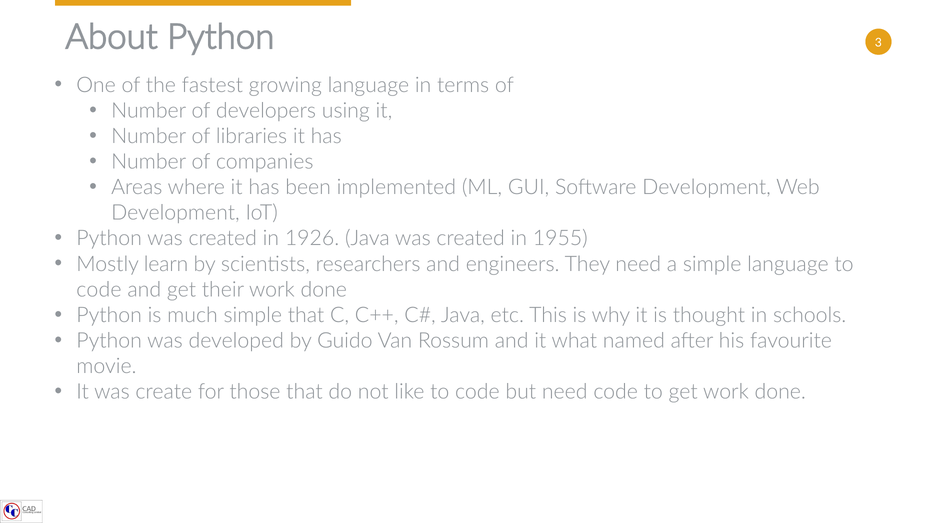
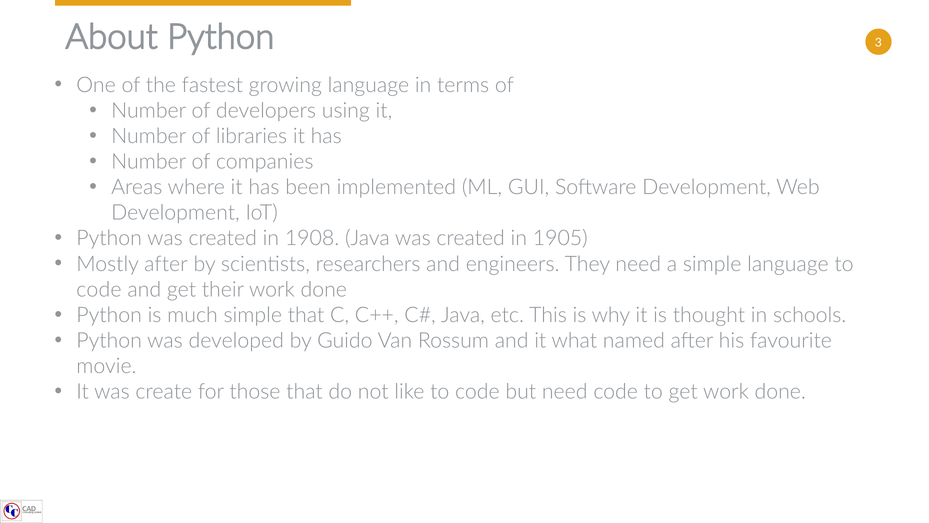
1926: 1926 -> 1908
1955: 1955 -> 1905
Mostly learn: learn -> after
